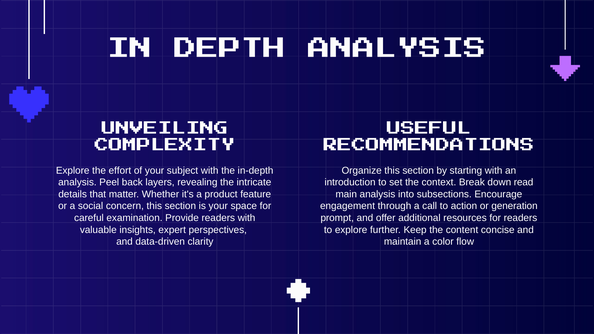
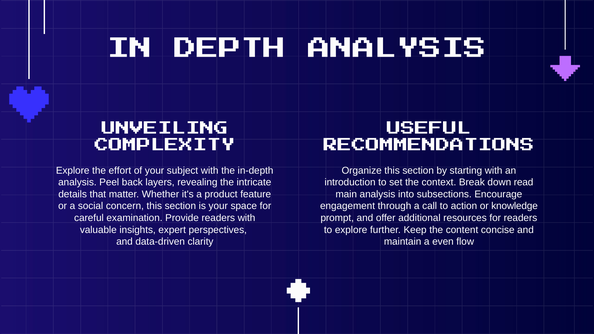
generation: generation -> knowledge
color: color -> even
